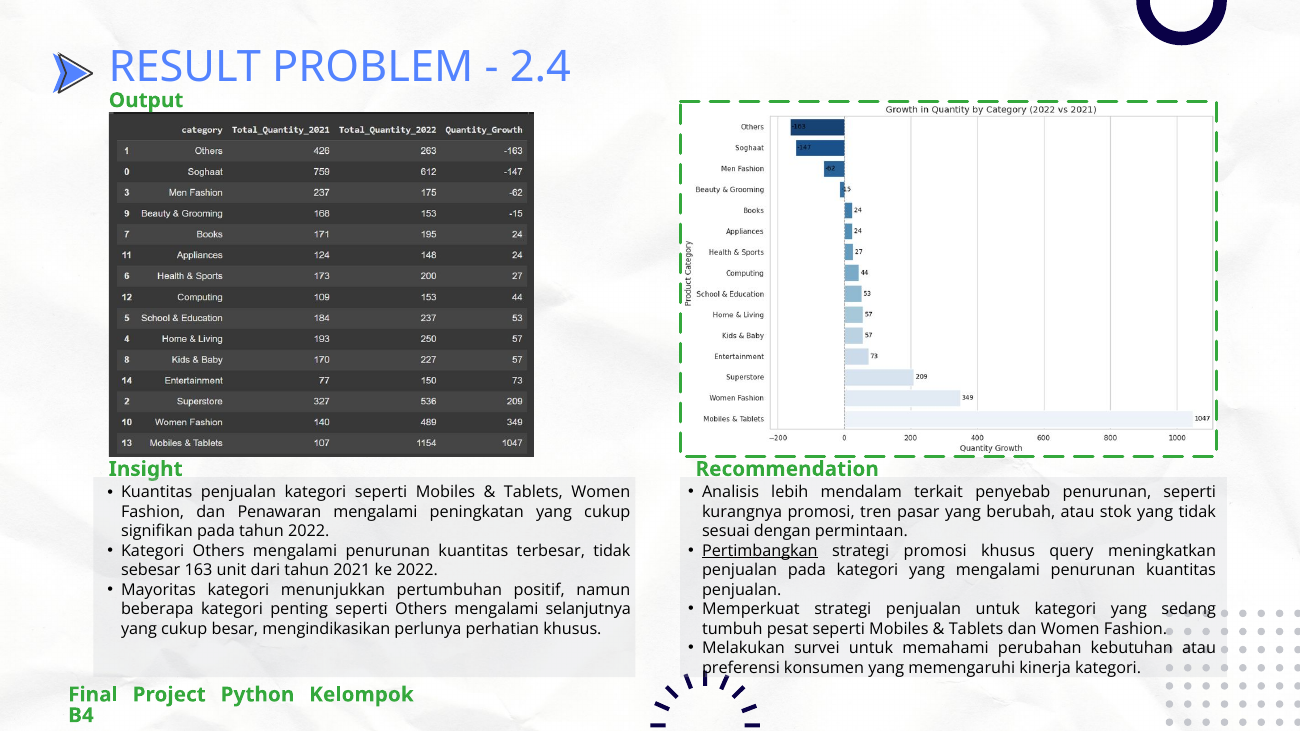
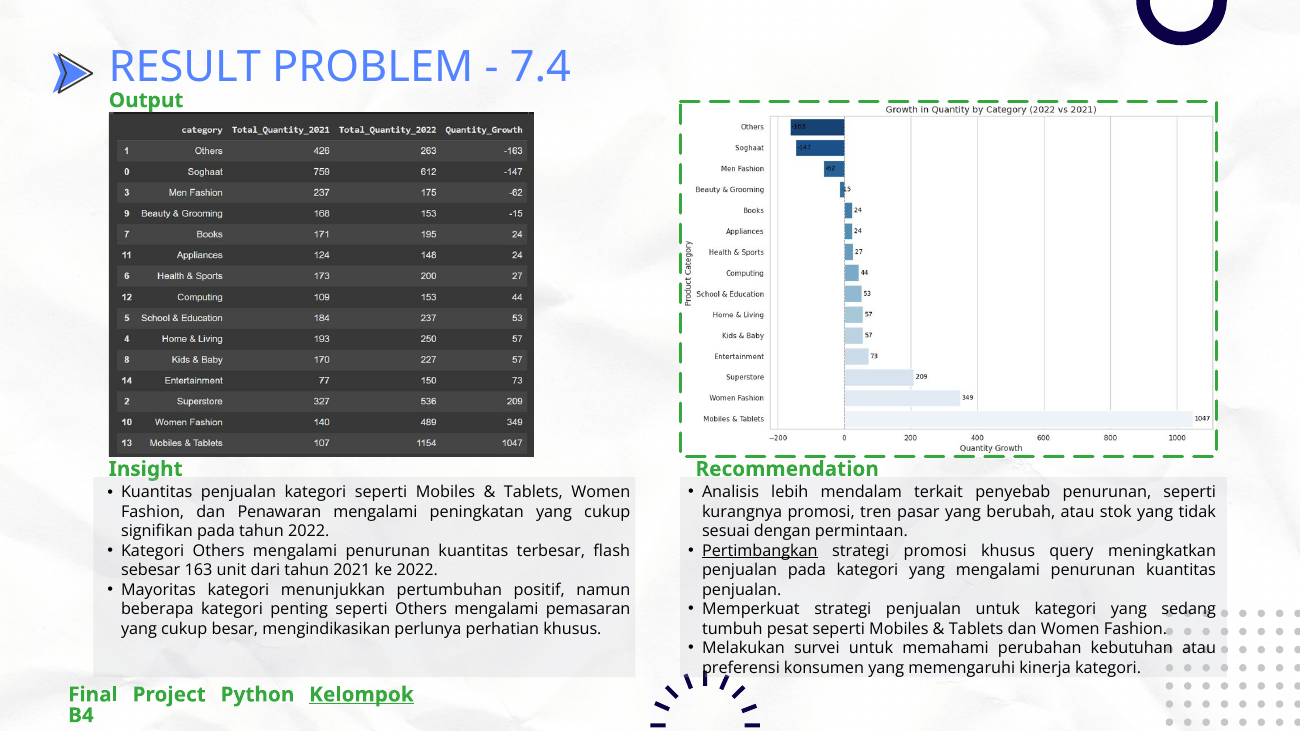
2.4: 2.4 -> 7.4
terbesar tidak: tidak -> flash
selanjutnya: selanjutnya -> pemasaran
Kelompok underline: none -> present
